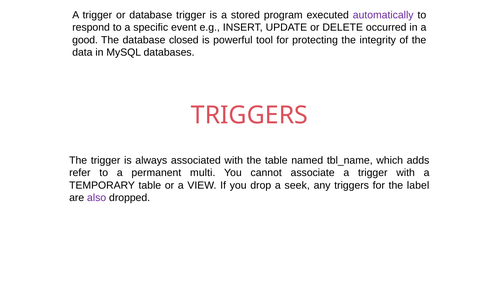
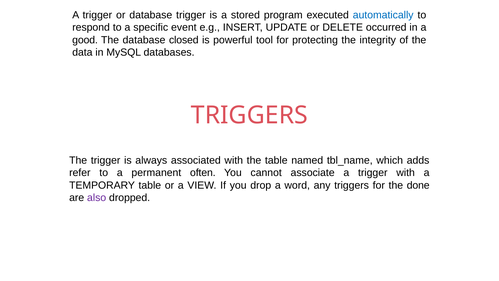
automatically colour: purple -> blue
multi: multi -> often
seek: seek -> word
label: label -> done
